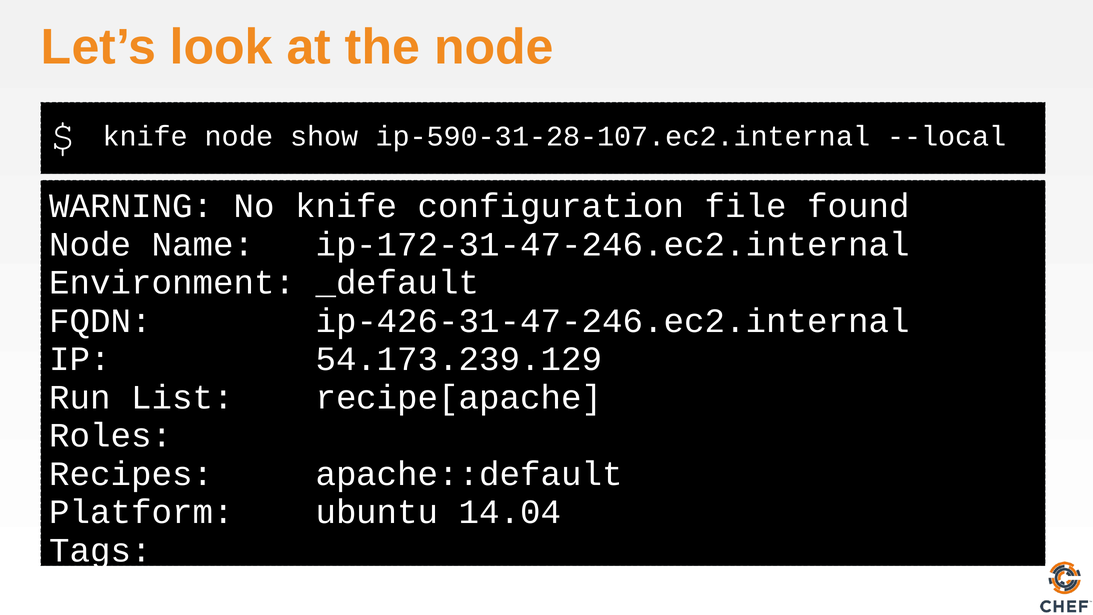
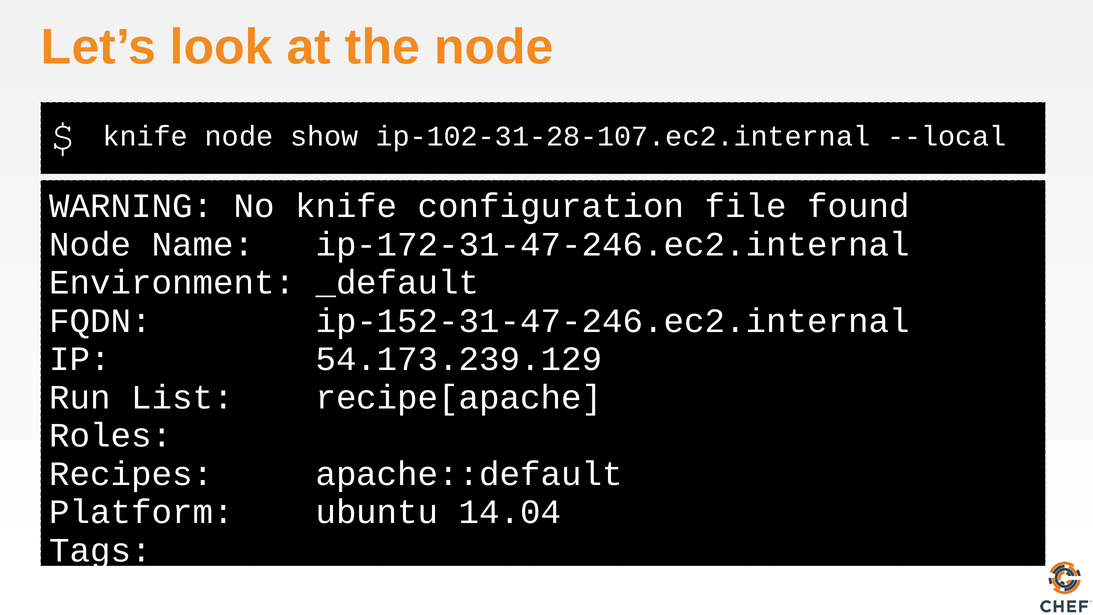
ip-590-31-28-107.ec2.internal: ip-590-31-28-107.ec2.internal -> ip-102-31-28-107.ec2.internal
ip-426-31-47-246.ec2.internal: ip-426-31-47-246.ec2.internal -> ip-152-31-47-246.ec2.internal
